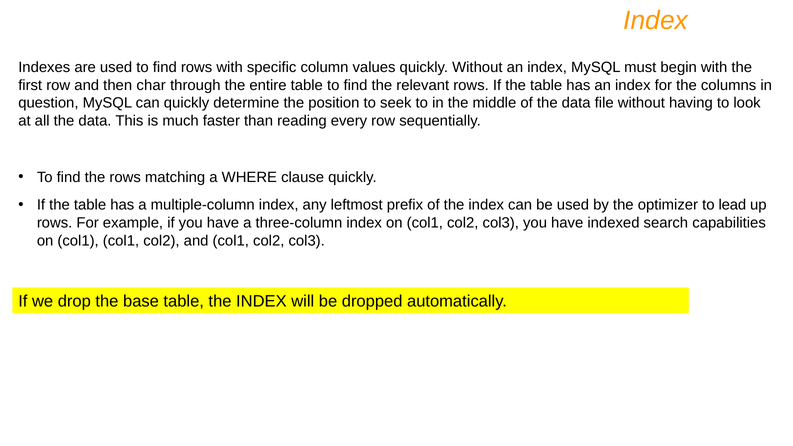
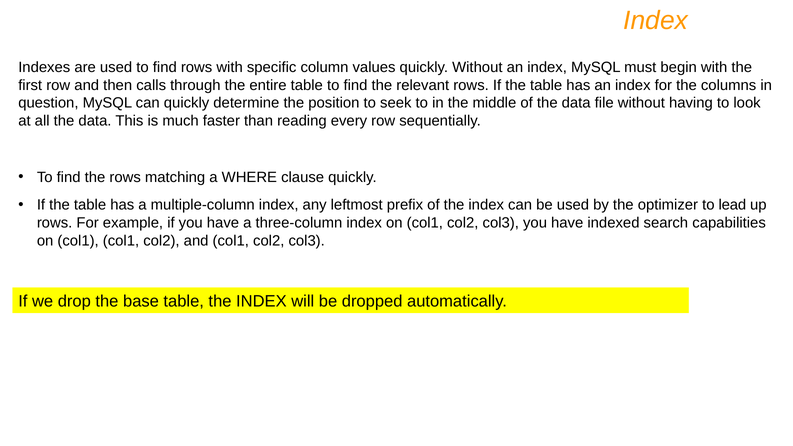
char: char -> calls
